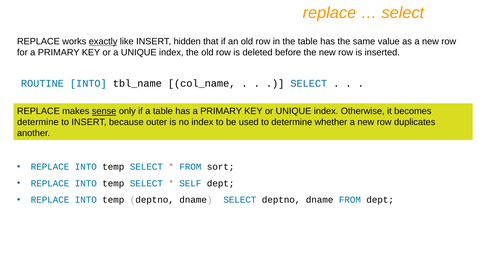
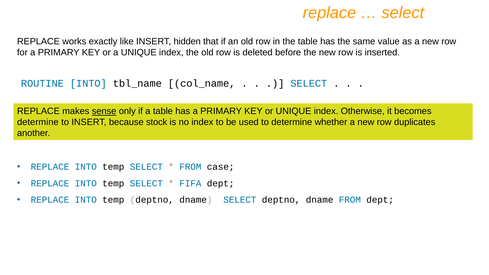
exactly underline: present -> none
outer: outer -> stock
sort: sort -> case
SELF: SELF -> FIFA
